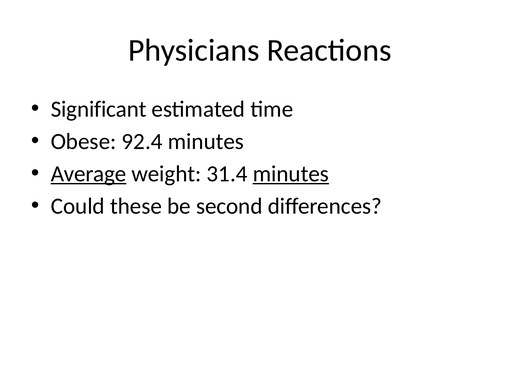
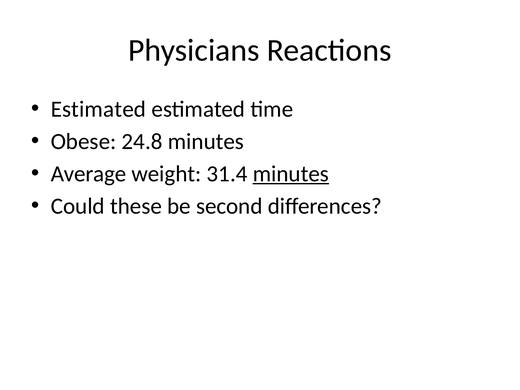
Significant at (99, 109): Significant -> Estimated
92.4: 92.4 -> 24.8
Average underline: present -> none
